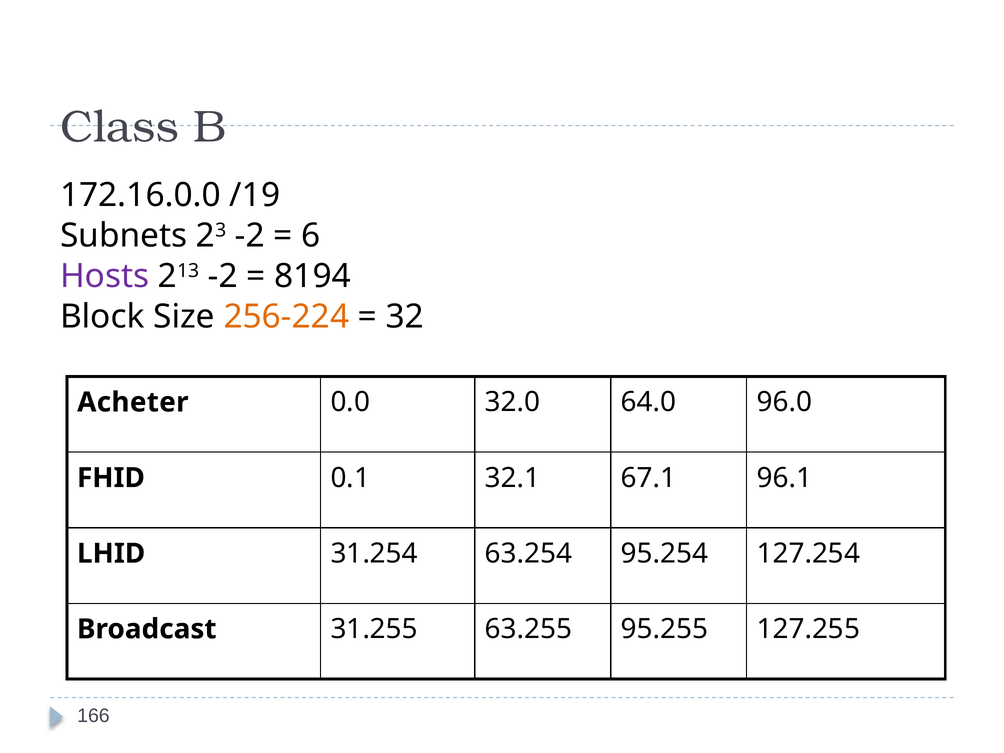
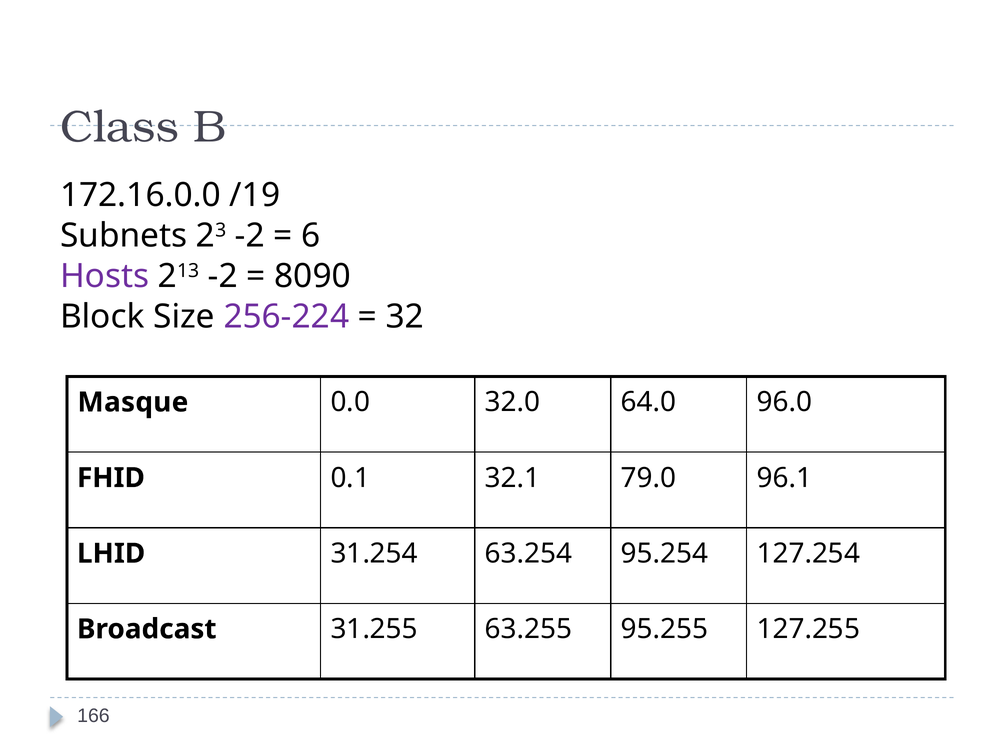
8194: 8194 -> 8090
256-224 colour: orange -> purple
Acheter: Acheter -> Masque
67.1: 67.1 -> 79.0
